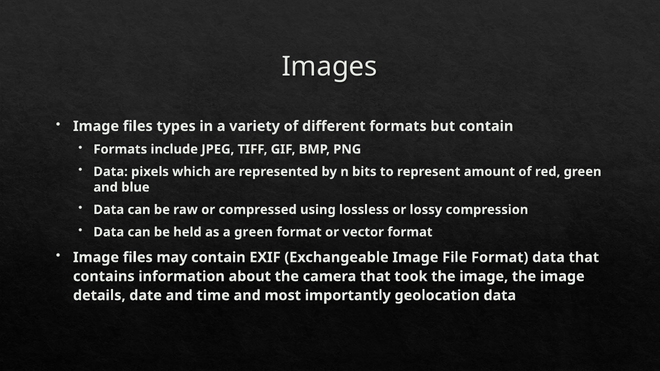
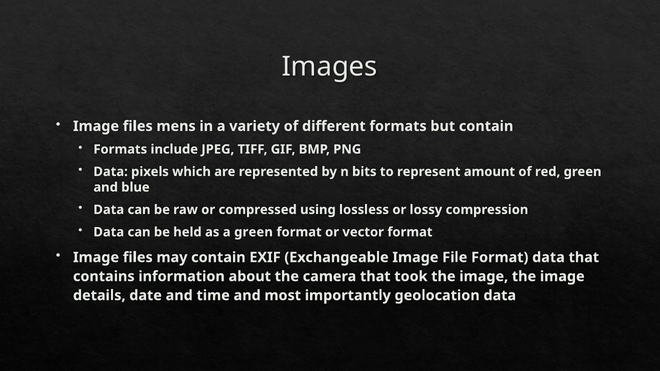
types: types -> mens
